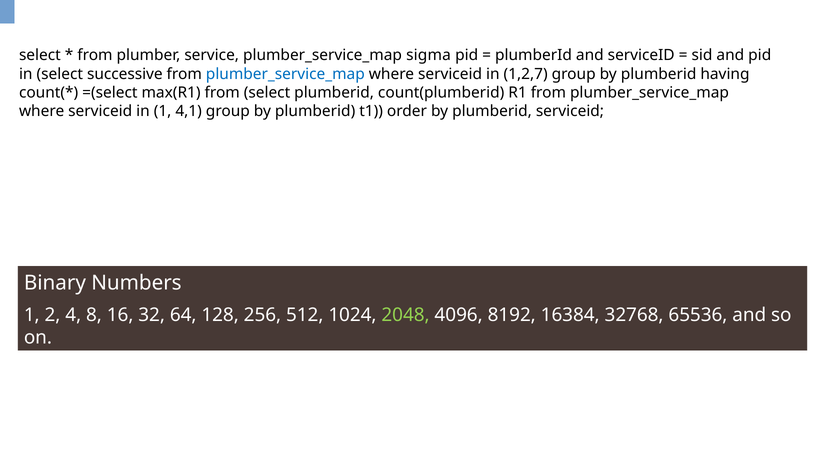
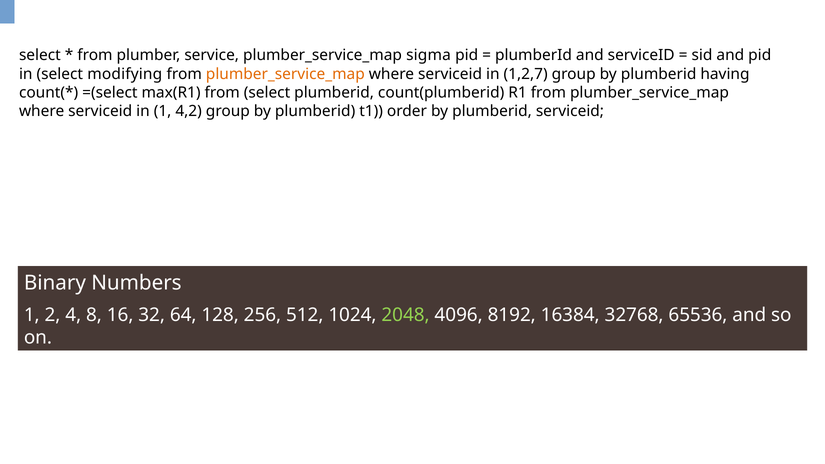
successive: successive -> modifying
plumber_service_map at (285, 74) colour: blue -> orange
4,1: 4,1 -> 4,2
